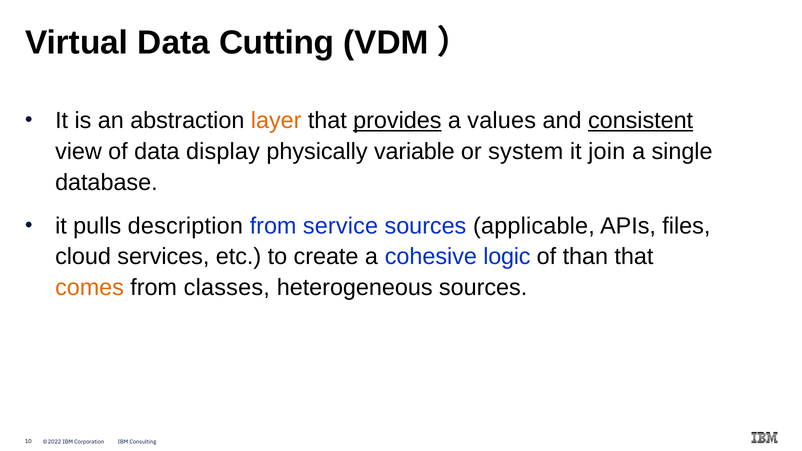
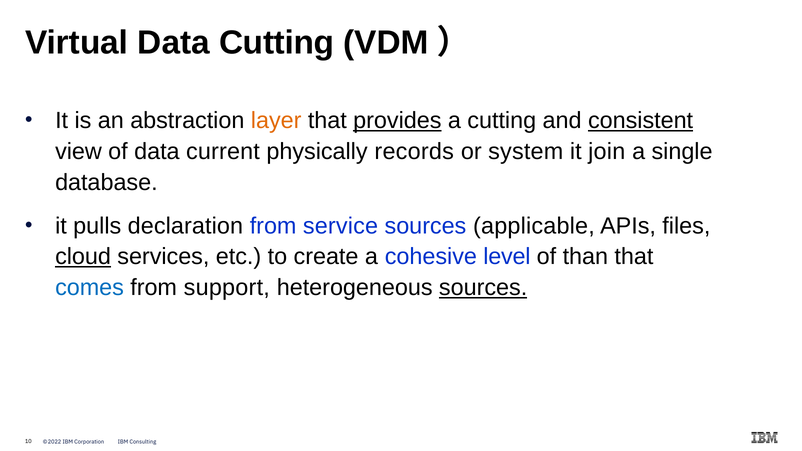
a values: values -> cutting
display: display -> current
variable: variable -> records
description: description -> declaration
cloud underline: none -> present
logic: logic -> level
comes colour: orange -> blue
classes: classes -> support
sources at (483, 288) underline: none -> present
